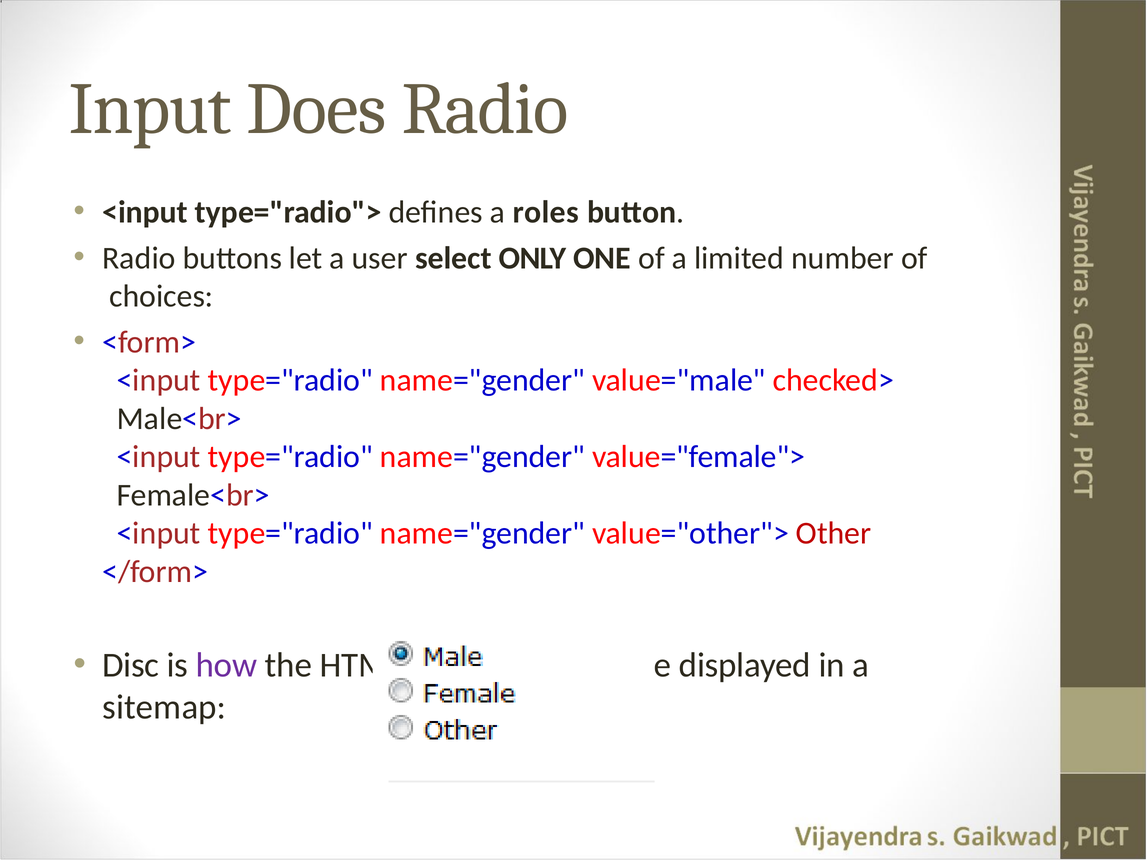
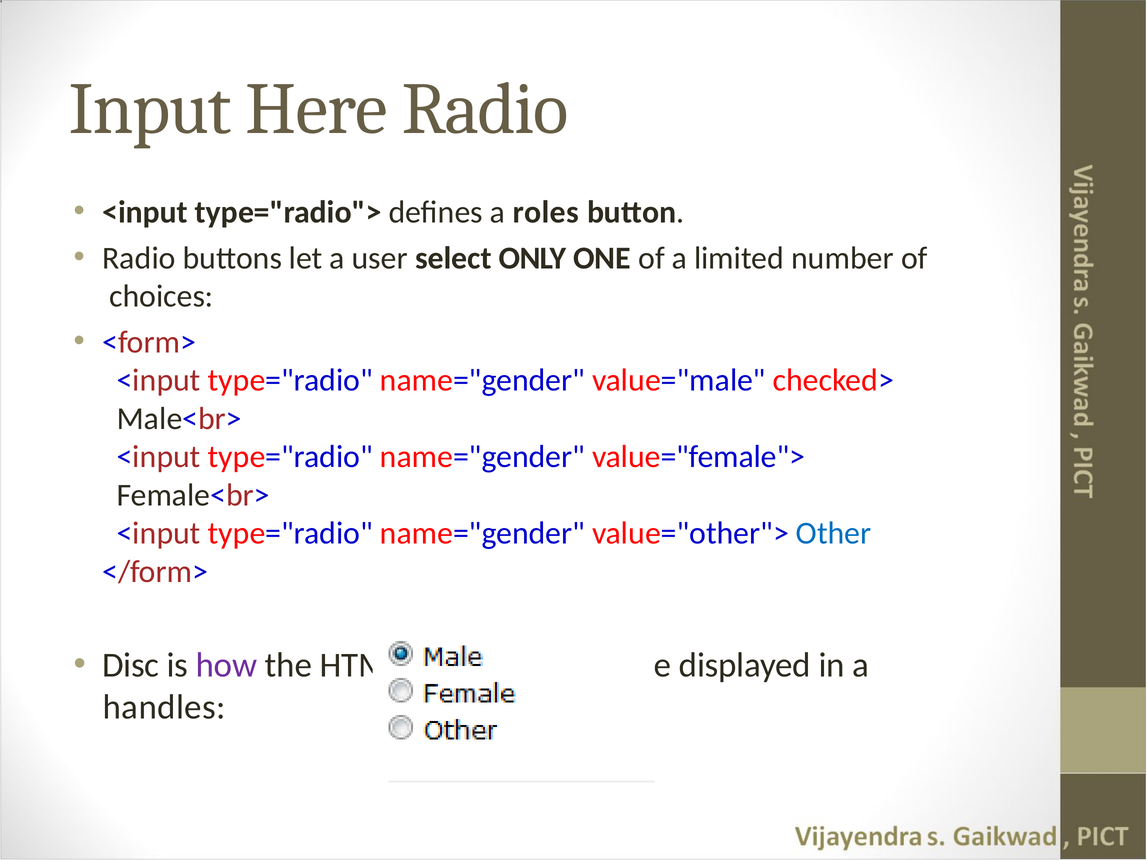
Does: Does -> Here
Other colour: red -> blue
sitemap: sitemap -> handles
